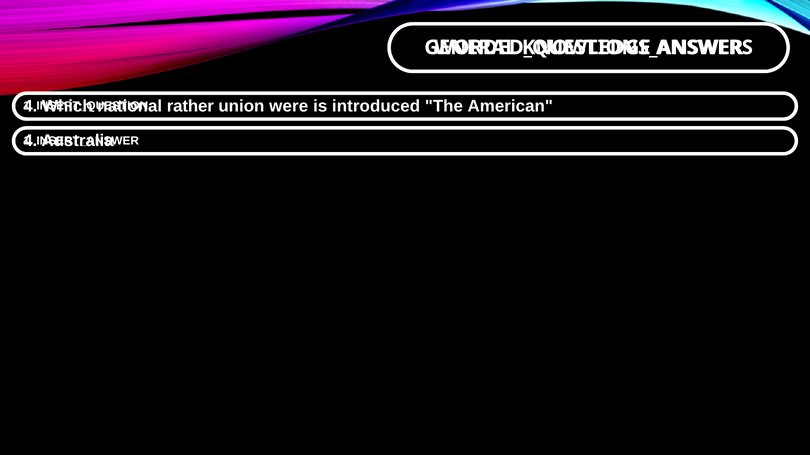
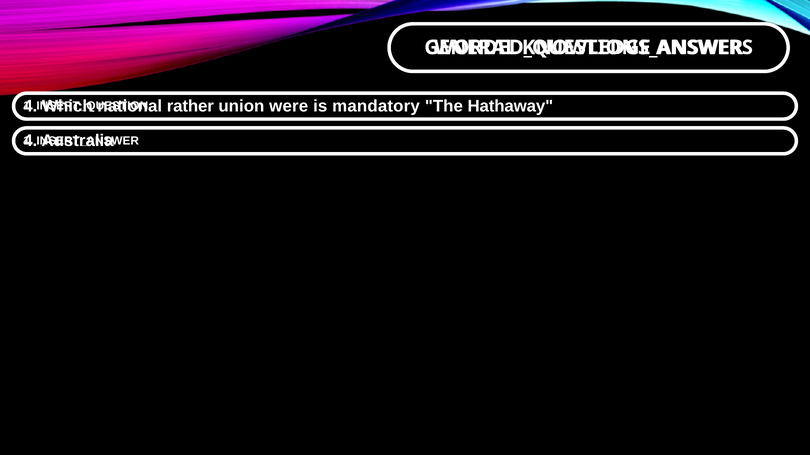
introduced: introduced -> mandatory
American: American -> Hathaway
